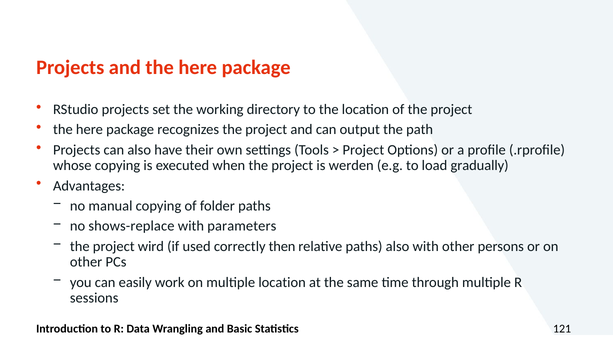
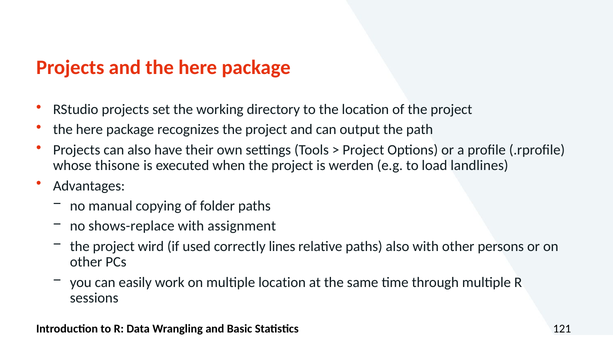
whose copying: copying -> thisone
gradually: gradually -> landlines
parameters: parameters -> assignment
then: then -> lines
